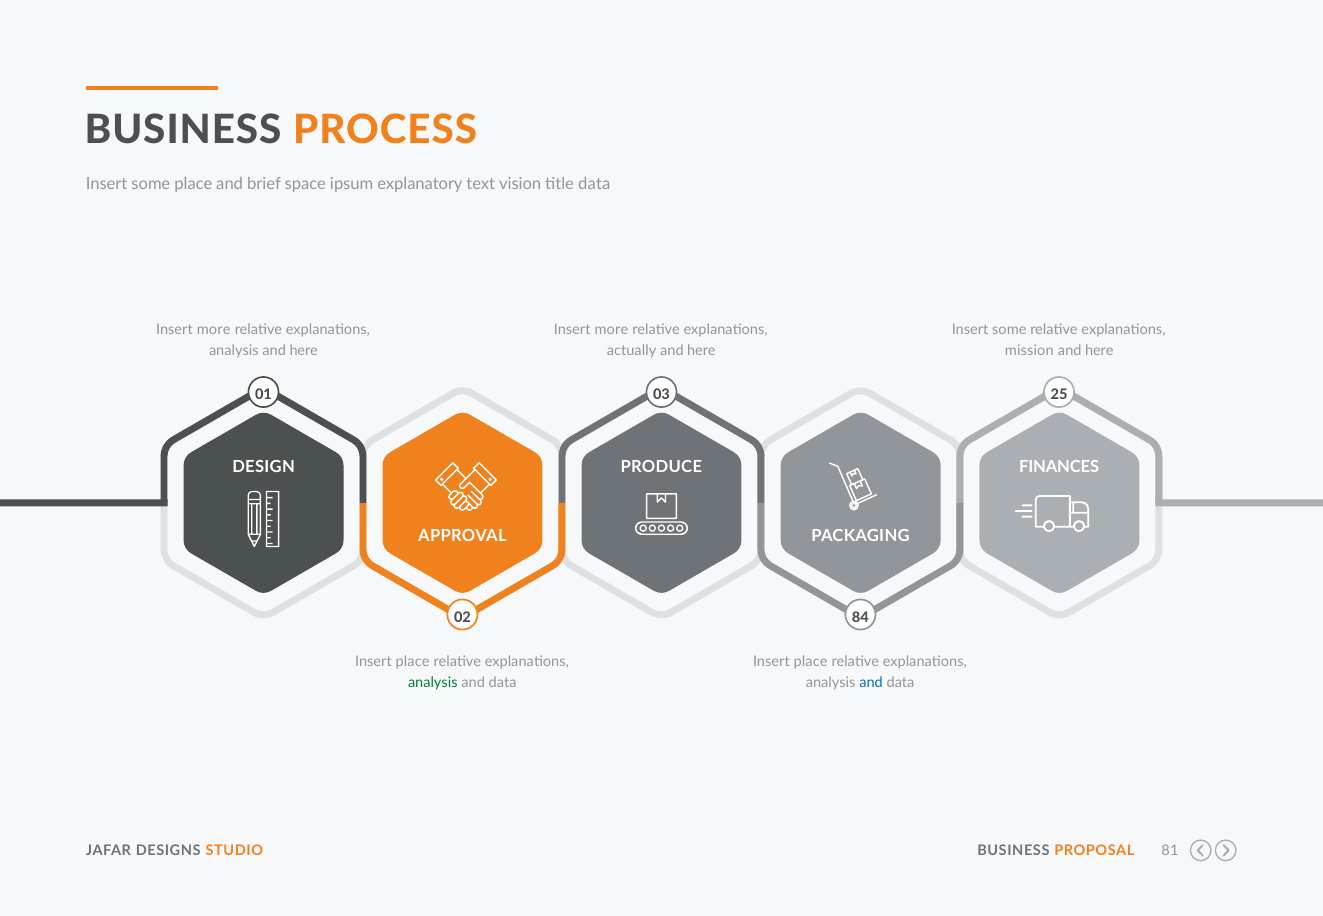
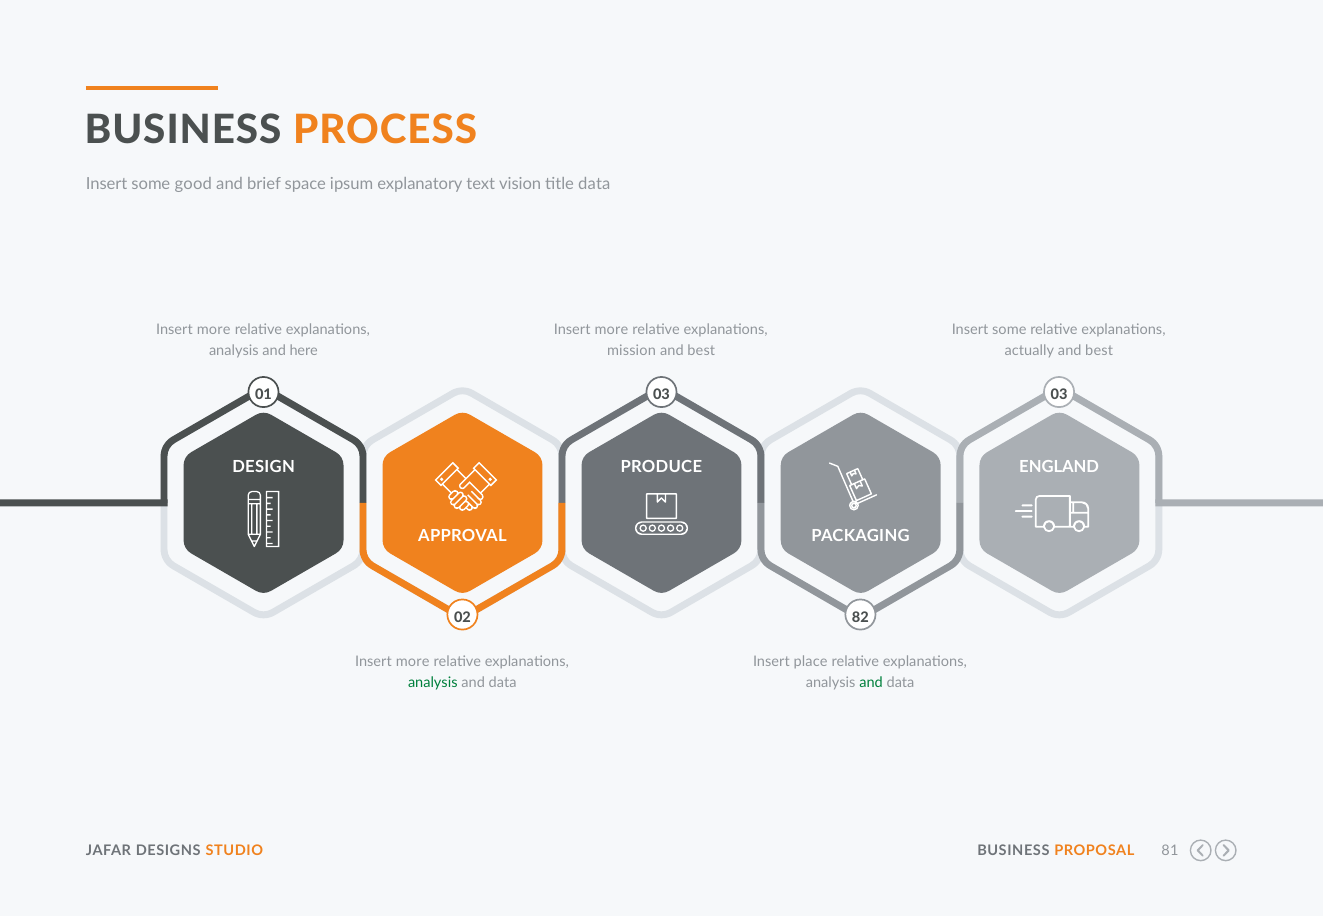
some place: place -> good
actually: actually -> mission
here at (701, 351): here -> best
mission: mission -> actually
here at (1099, 351): here -> best
03 25: 25 -> 03
FINANCES: FINANCES -> ENGLAND
84: 84 -> 82
place at (413, 661): place -> more
and at (871, 682) colour: blue -> green
